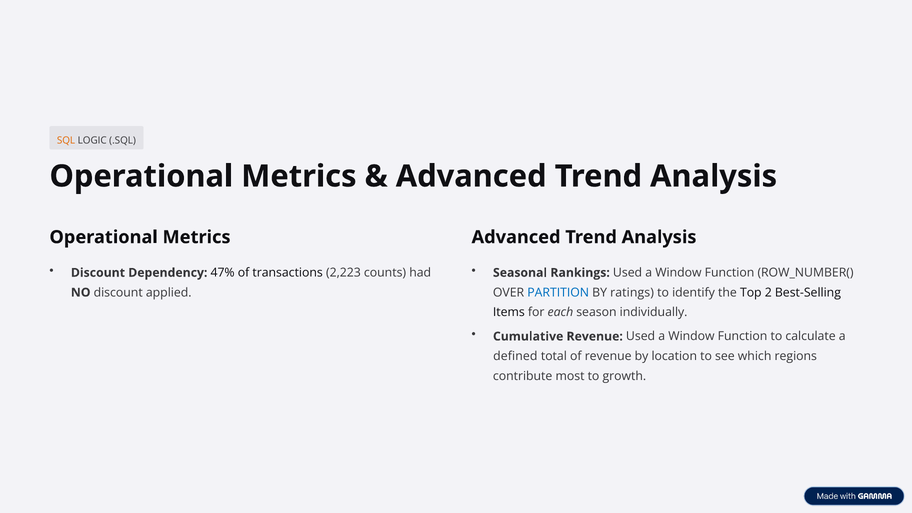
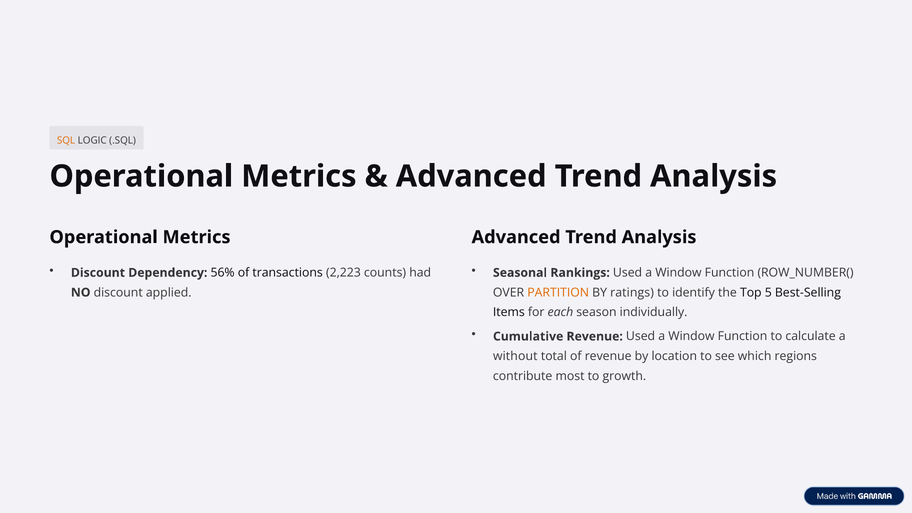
47%: 47% -> 56%
PARTITION colour: blue -> orange
2: 2 -> 5
defined: defined -> without
